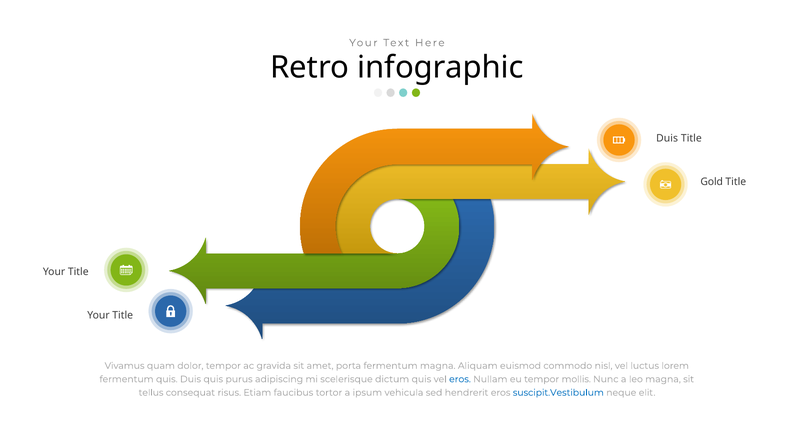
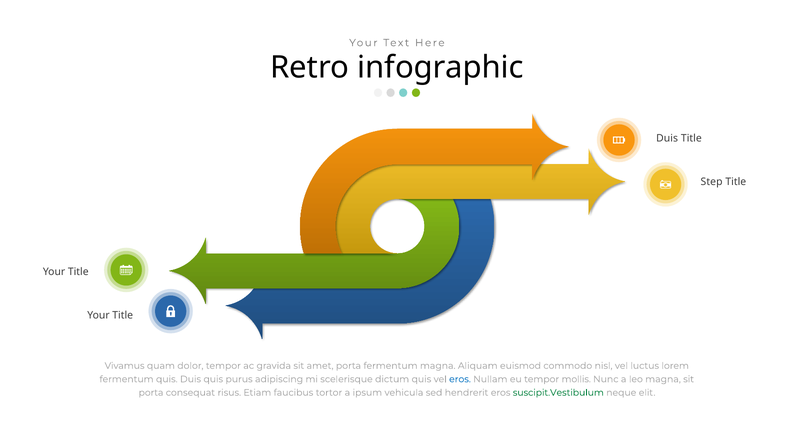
Gold: Gold -> Step
tellus at (151, 392): tellus -> porta
suscipit.Vestibulum colour: blue -> green
